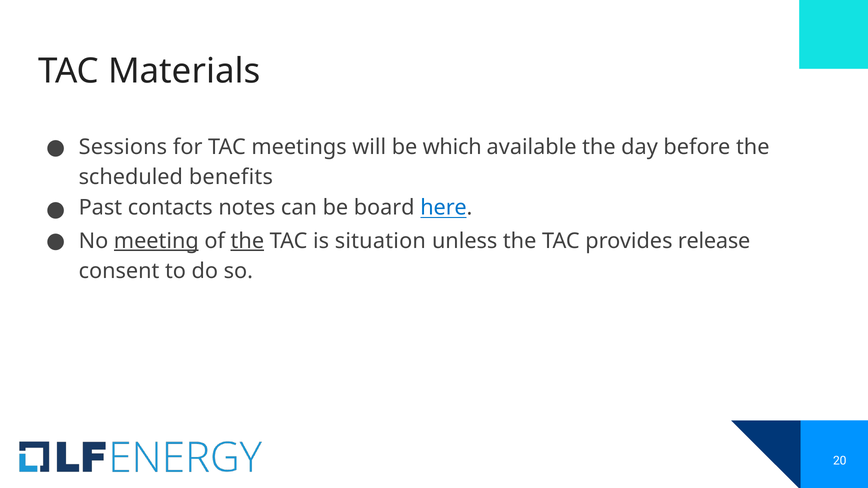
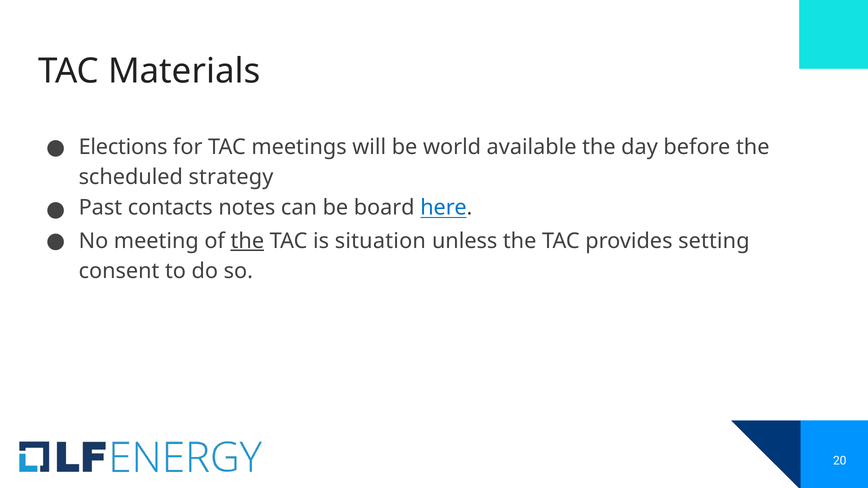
Sessions: Sessions -> Elections
which: which -> world
benefits: benefits -> strategy
meeting underline: present -> none
release: release -> setting
